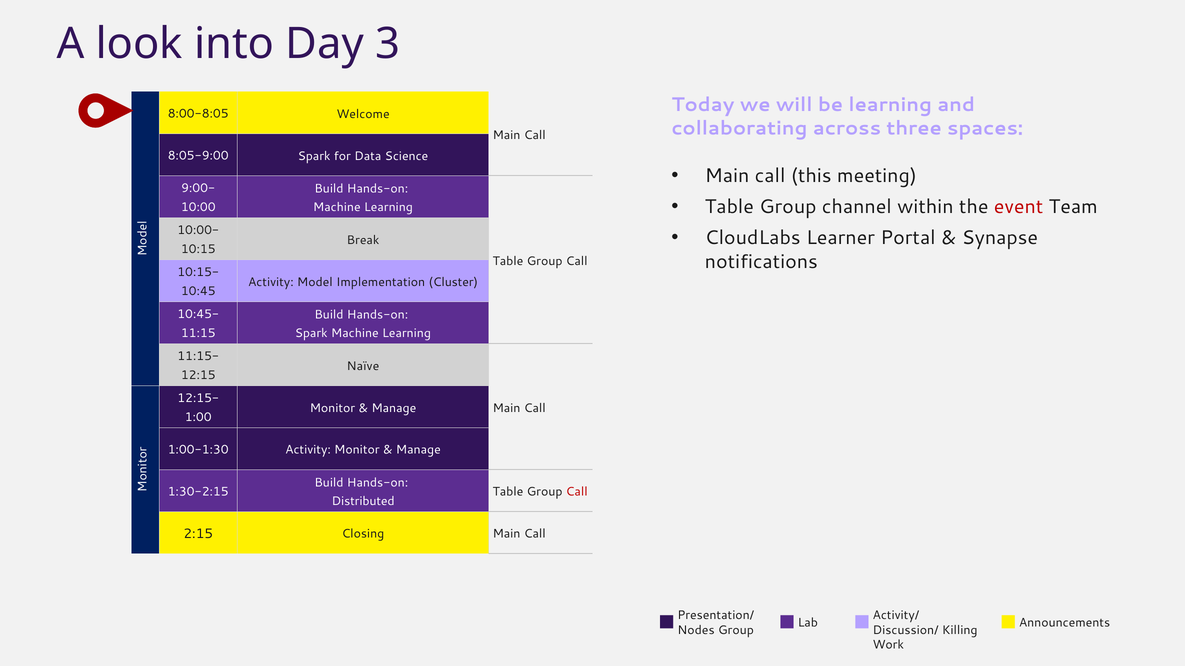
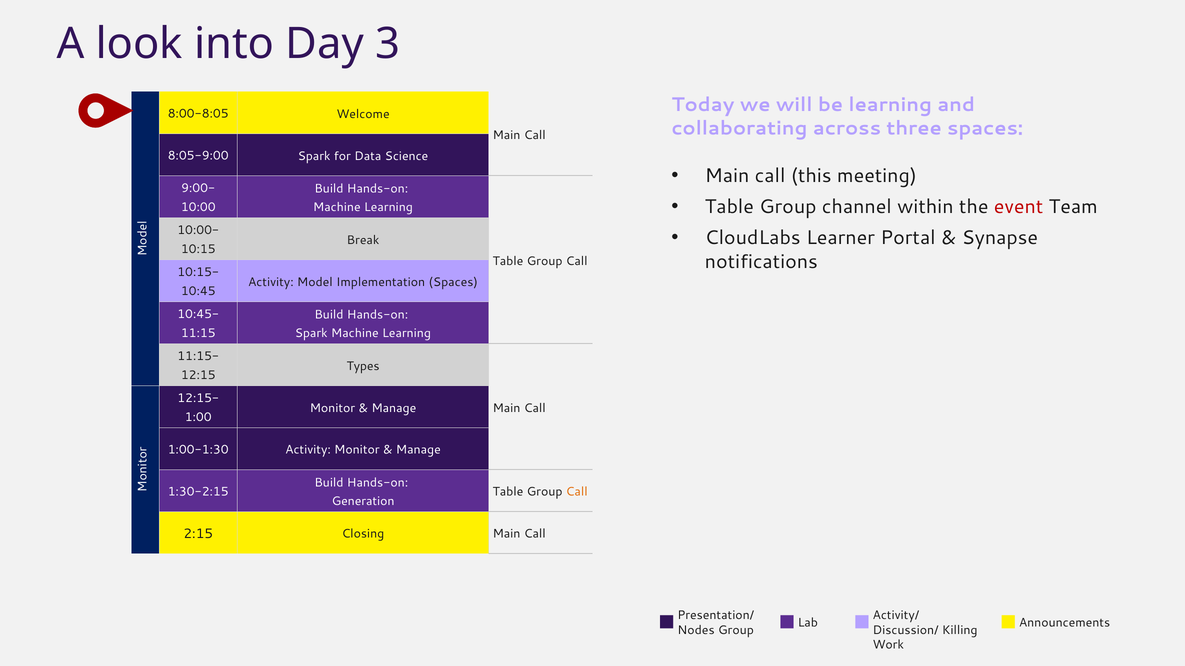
Implementation Cluster: Cluster -> Spaces
Naïve: Naïve -> Types
Call at (577, 492) colour: red -> orange
Distributed: Distributed -> Generation
